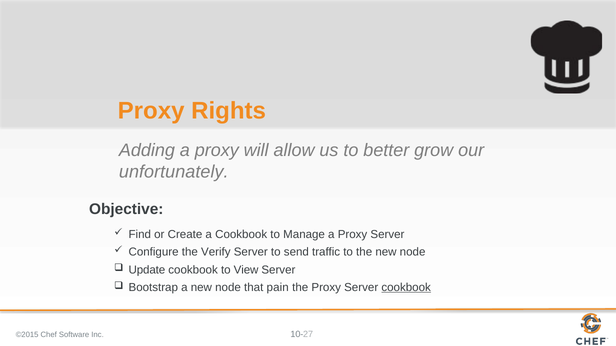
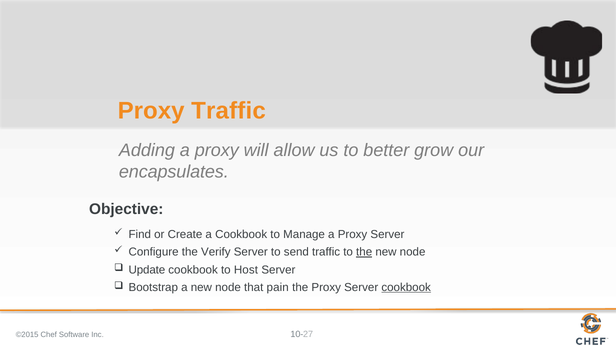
Proxy Rights: Rights -> Traffic
unfortunately: unfortunately -> encapsulates
the at (364, 252) underline: none -> present
View: View -> Host
